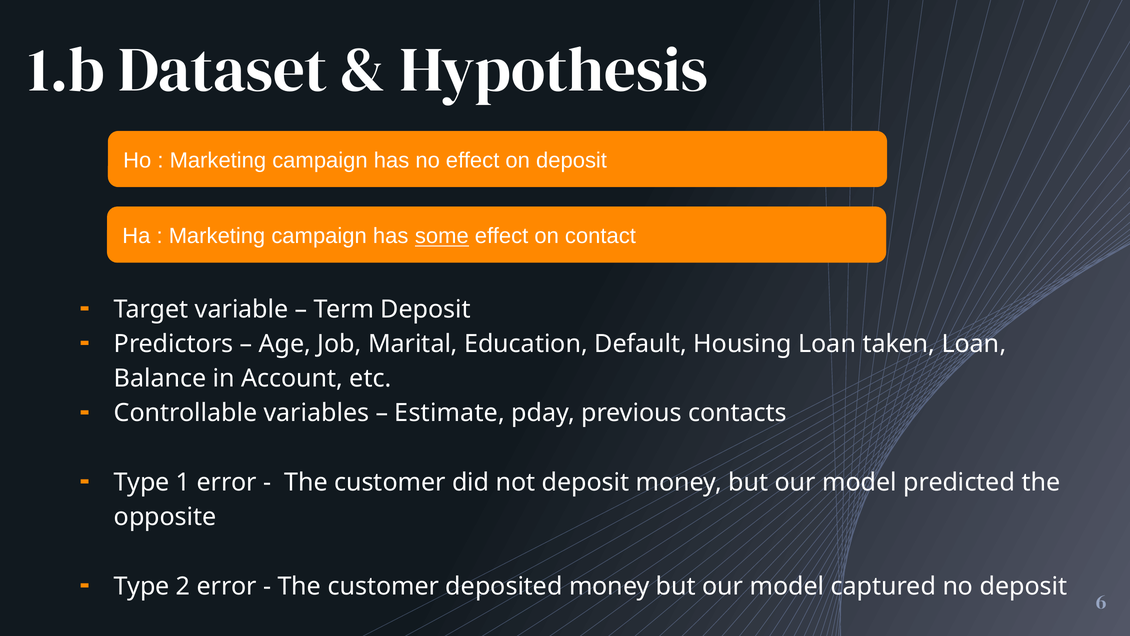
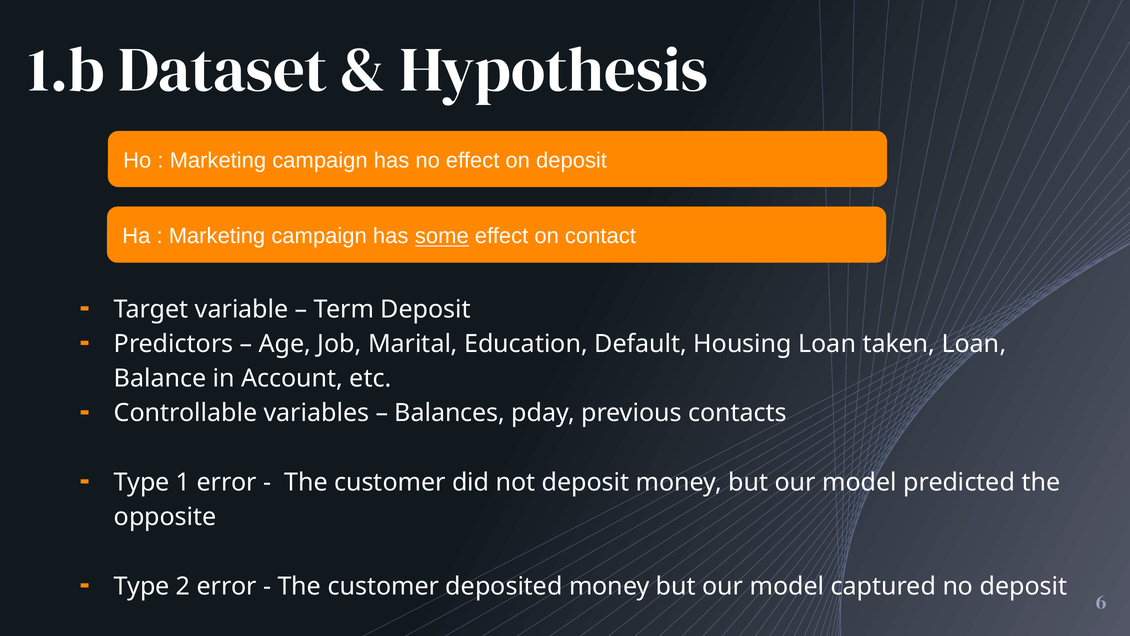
Estimate: Estimate -> Balances
